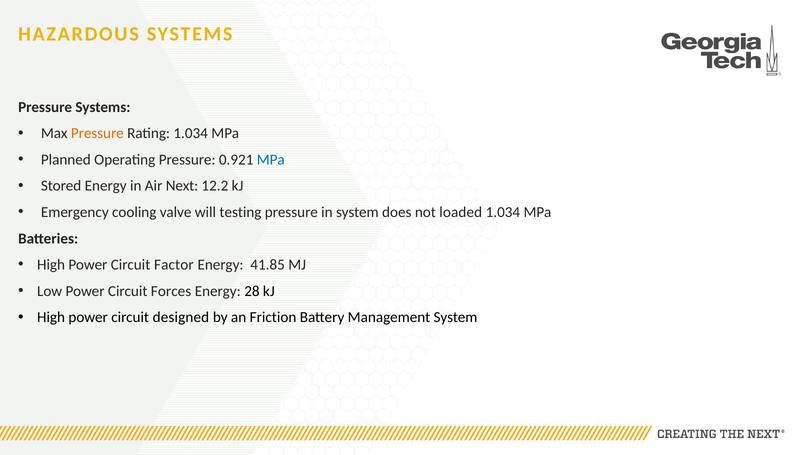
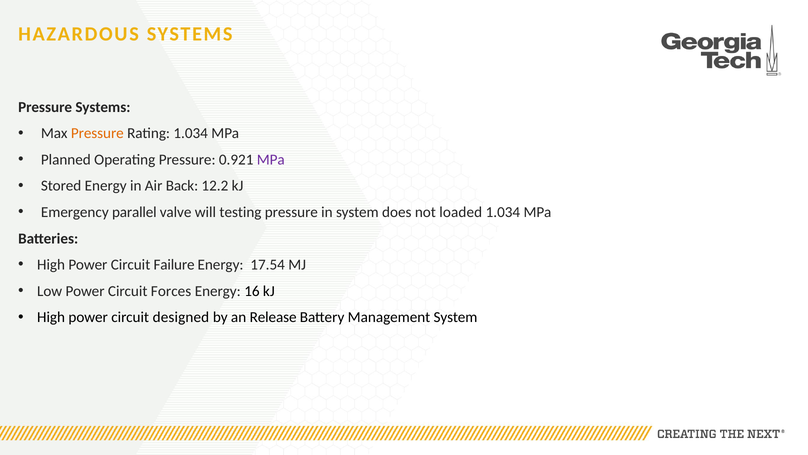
MPa at (271, 159) colour: blue -> purple
Next: Next -> Back
cooling: cooling -> parallel
Factor: Factor -> Failure
41.85: 41.85 -> 17.54
28: 28 -> 16
Friction: Friction -> Release
